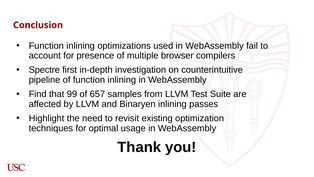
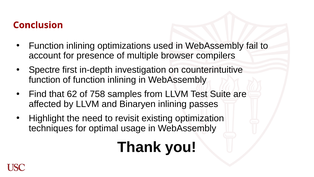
pipeline at (45, 80): pipeline -> function
99: 99 -> 62
657: 657 -> 758
